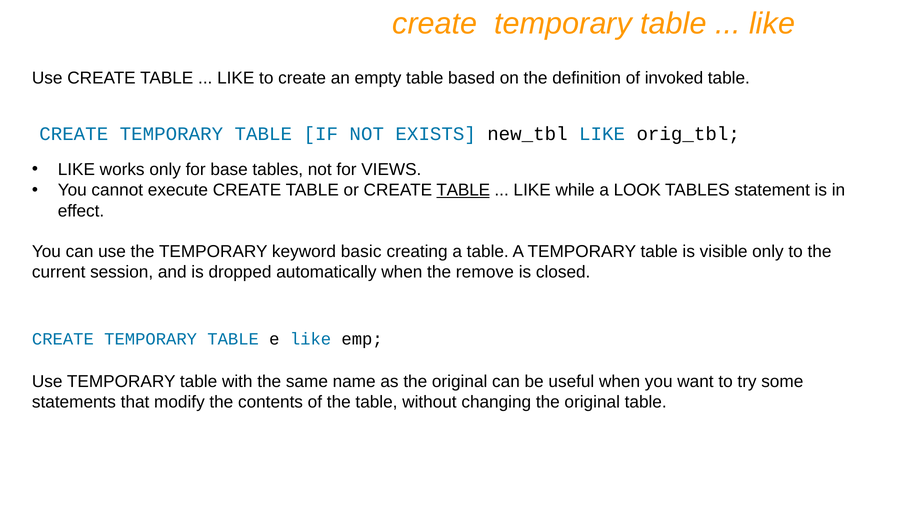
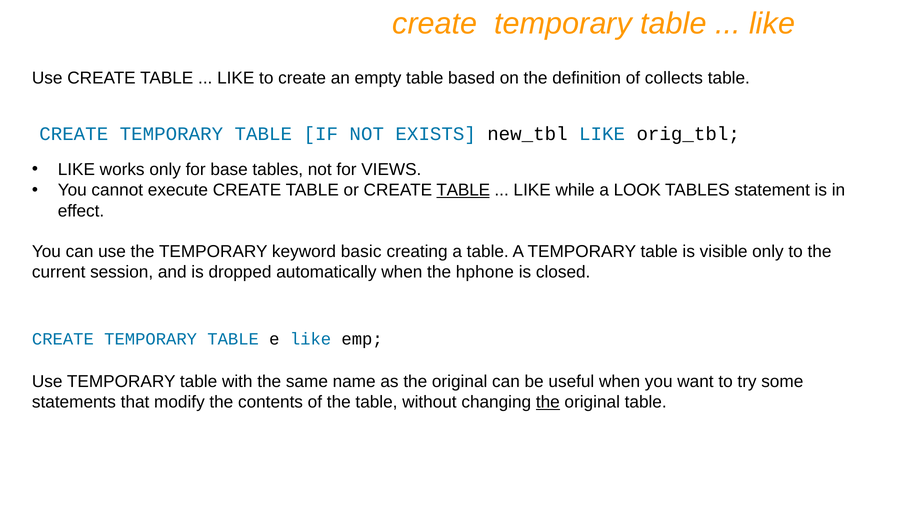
invoked: invoked -> collects
remove: remove -> hphone
the at (548, 402) underline: none -> present
